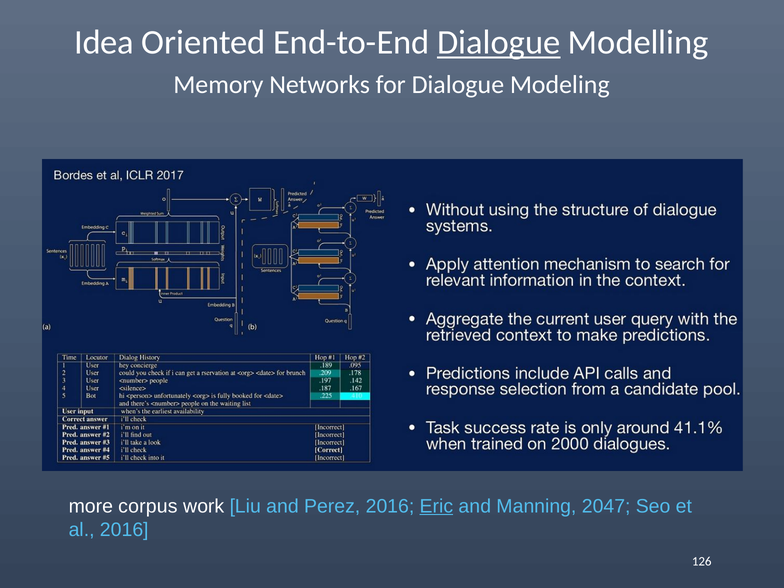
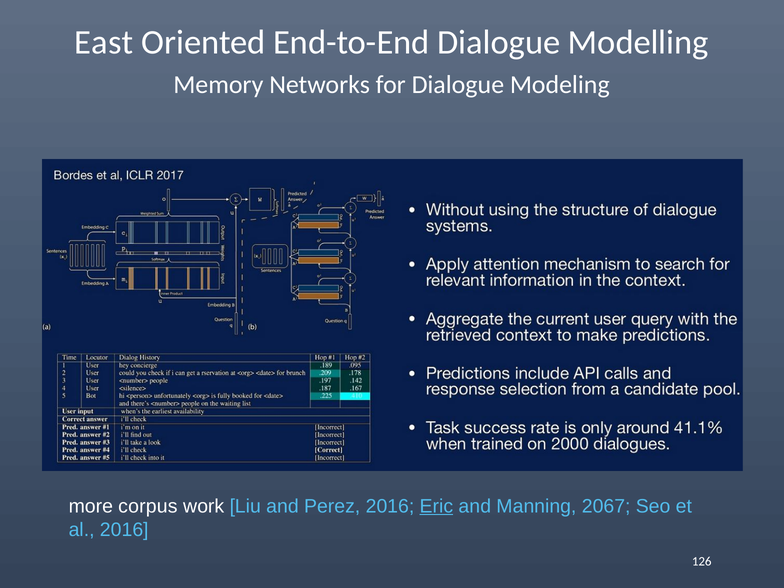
Idea: Idea -> East
Dialogue at (499, 43) underline: present -> none
2047: 2047 -> 2067
